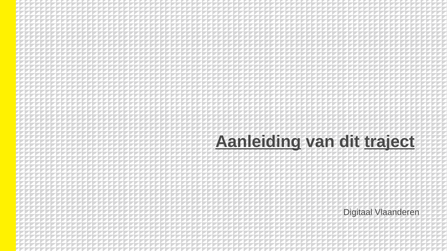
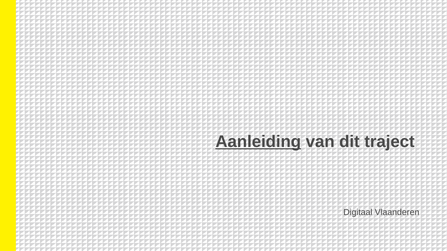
traject underline: present -> none
